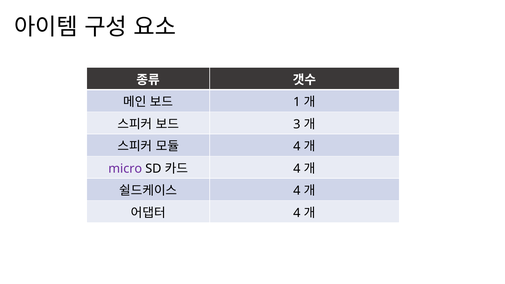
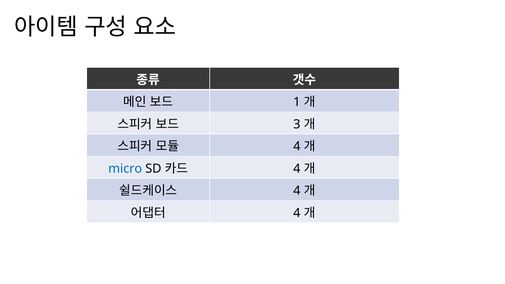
micro colour: purple -> blue
